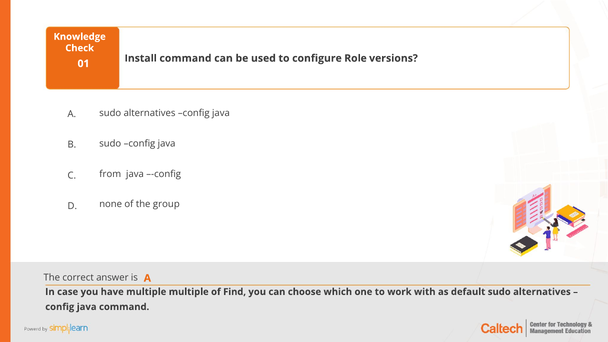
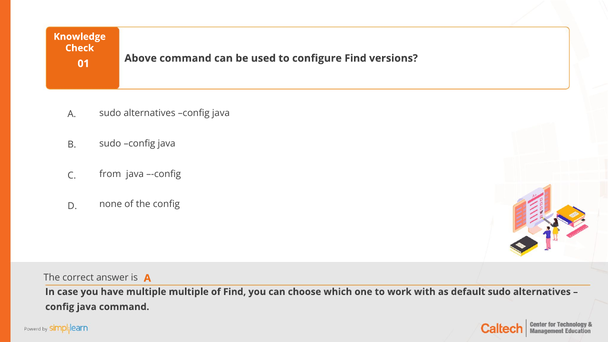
Install: Install -> Above
configure Role: Role -> Find
the group: group -> config
